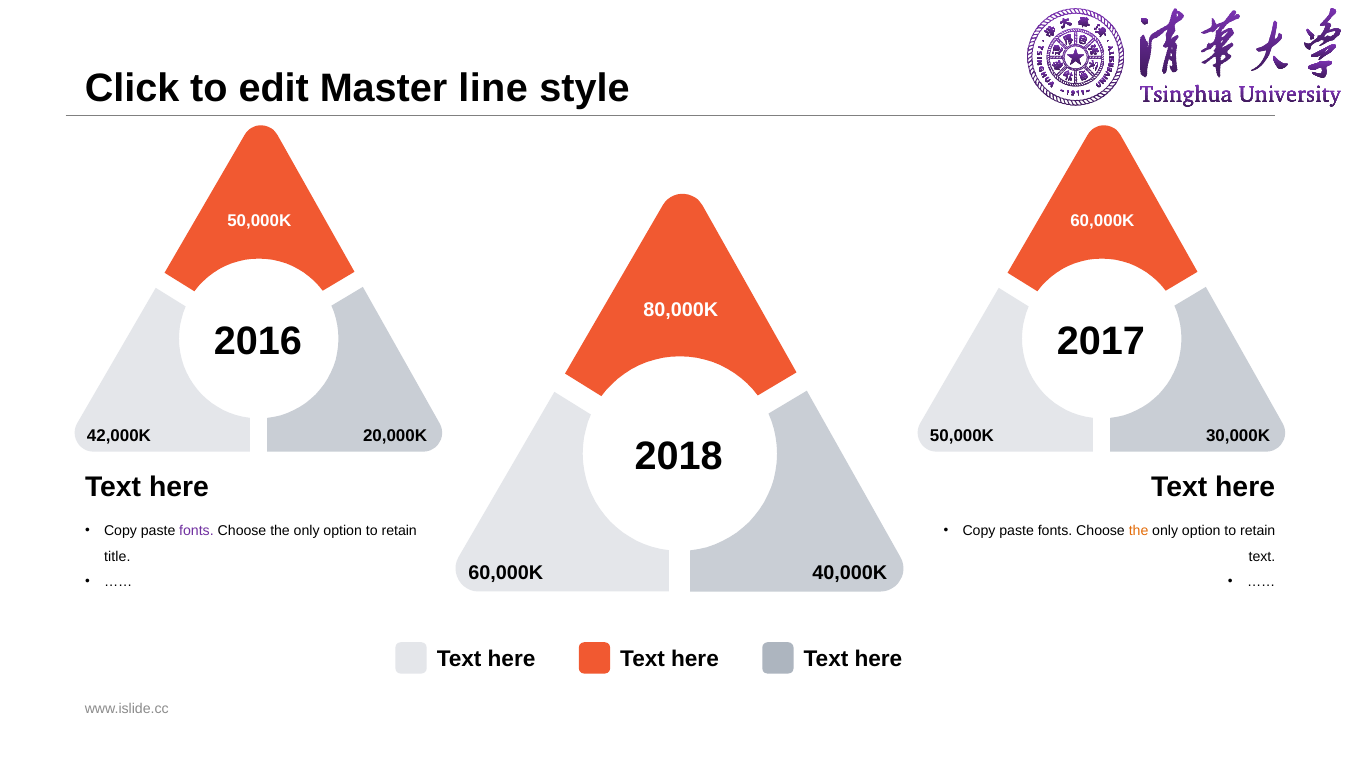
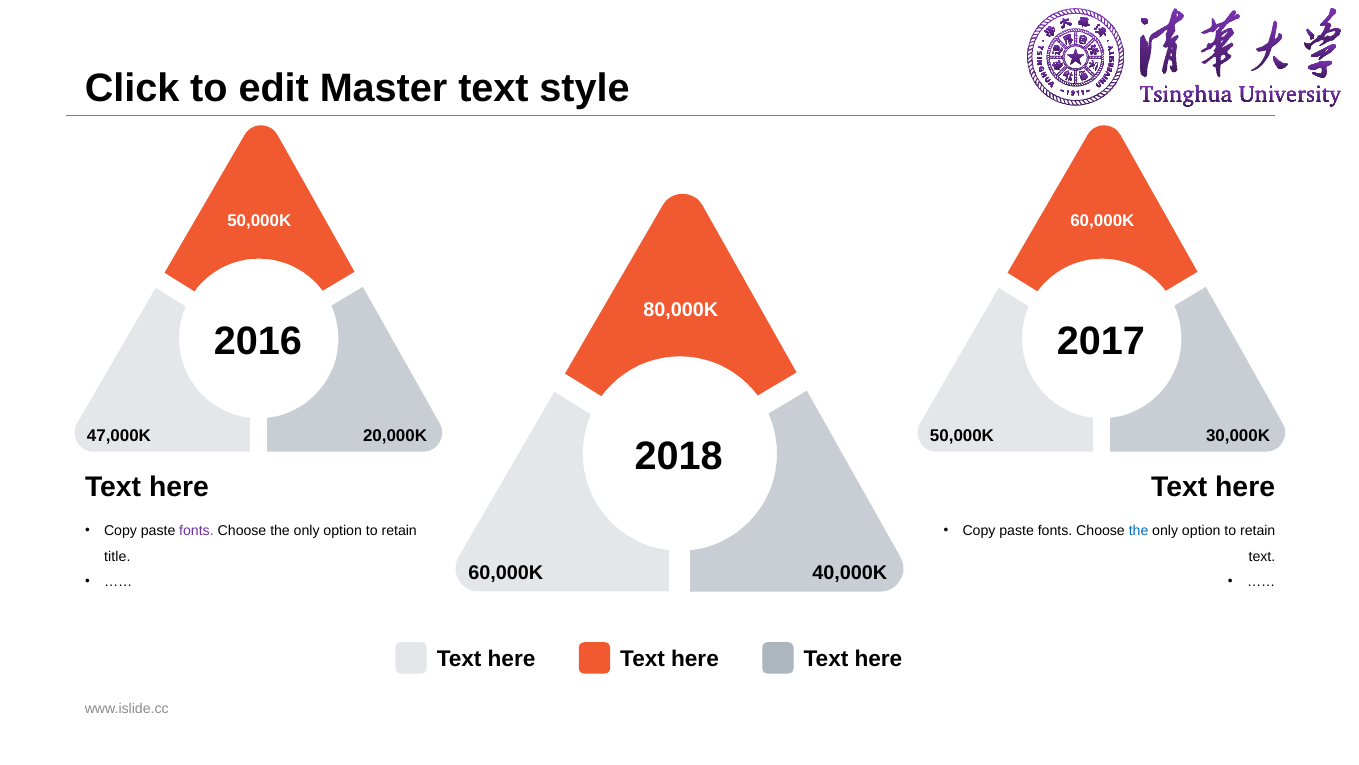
Master line: line -> text
42,000K: 42,000K -> 47,000K
the at (1139, 531) colour: orange -> blue
